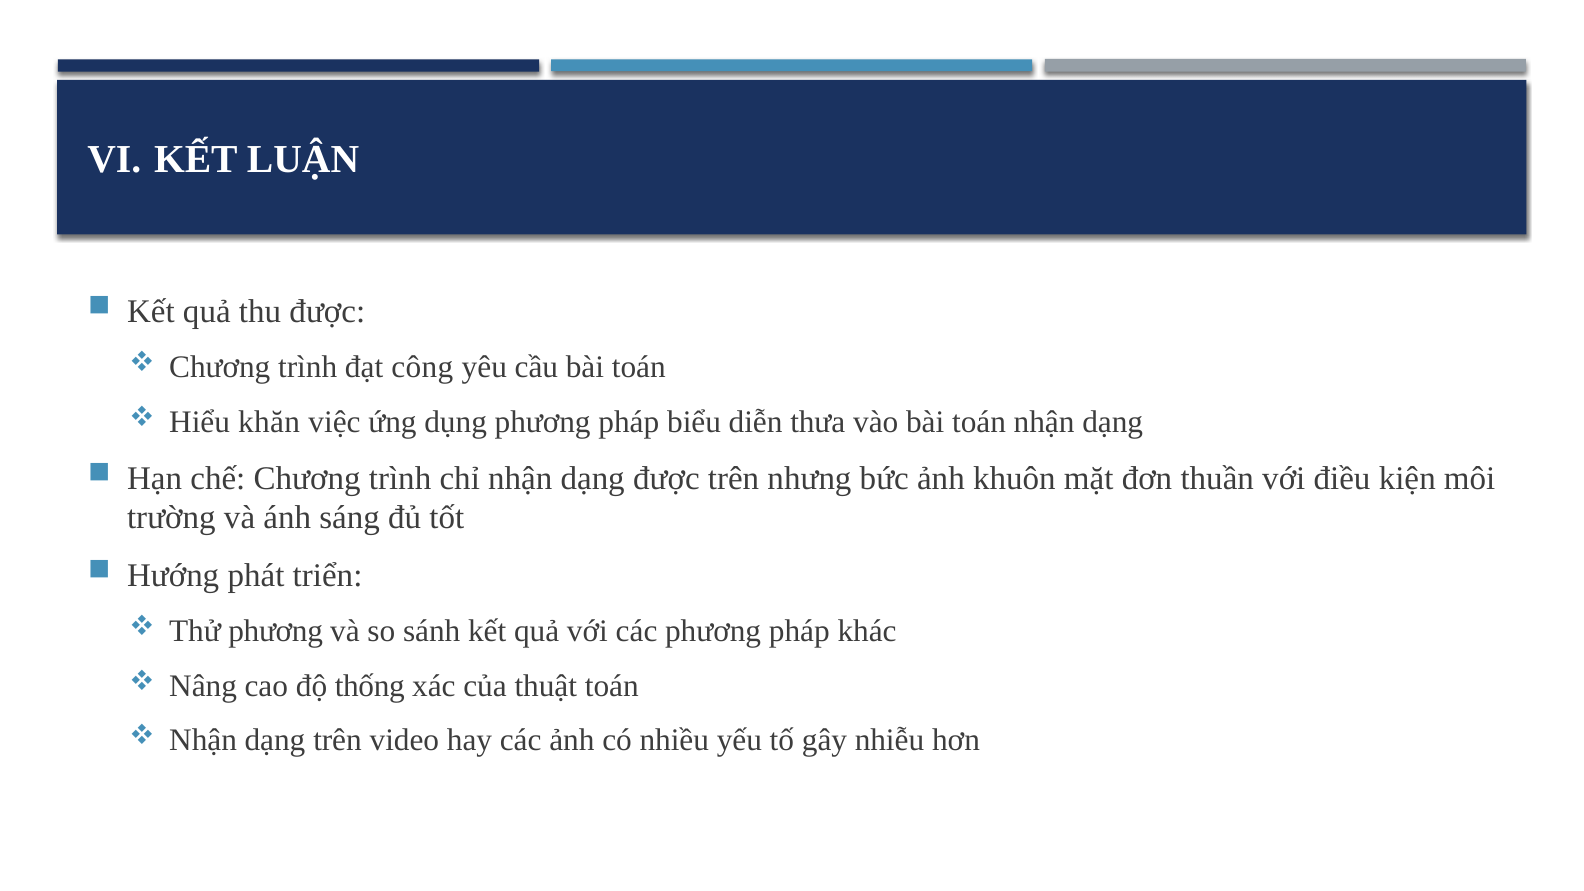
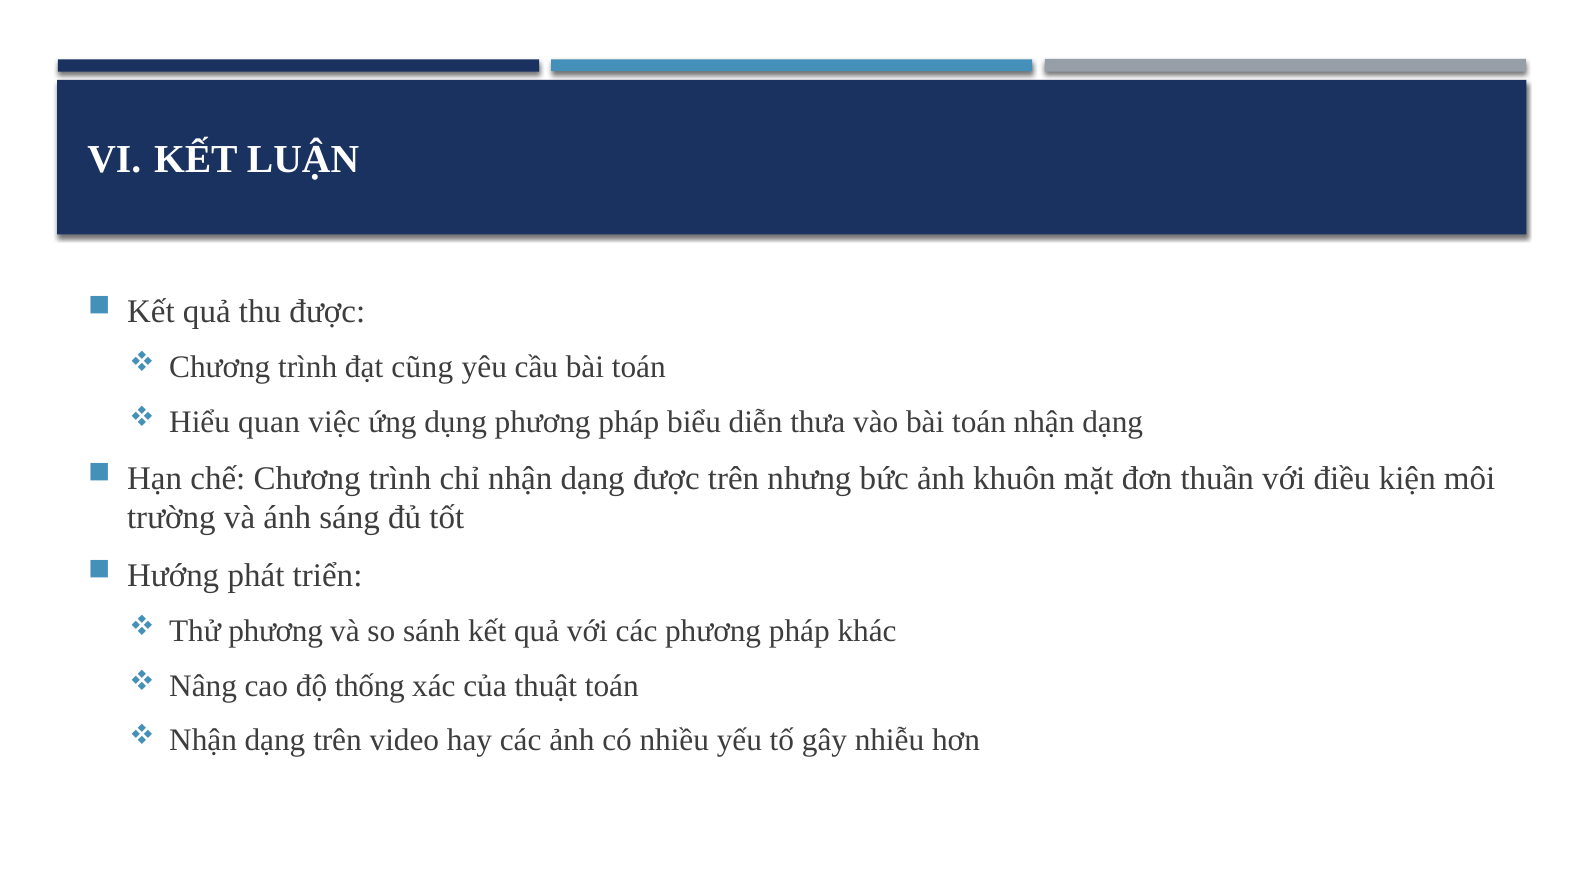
công: công -> cũng
khăn: khăn -> quan
